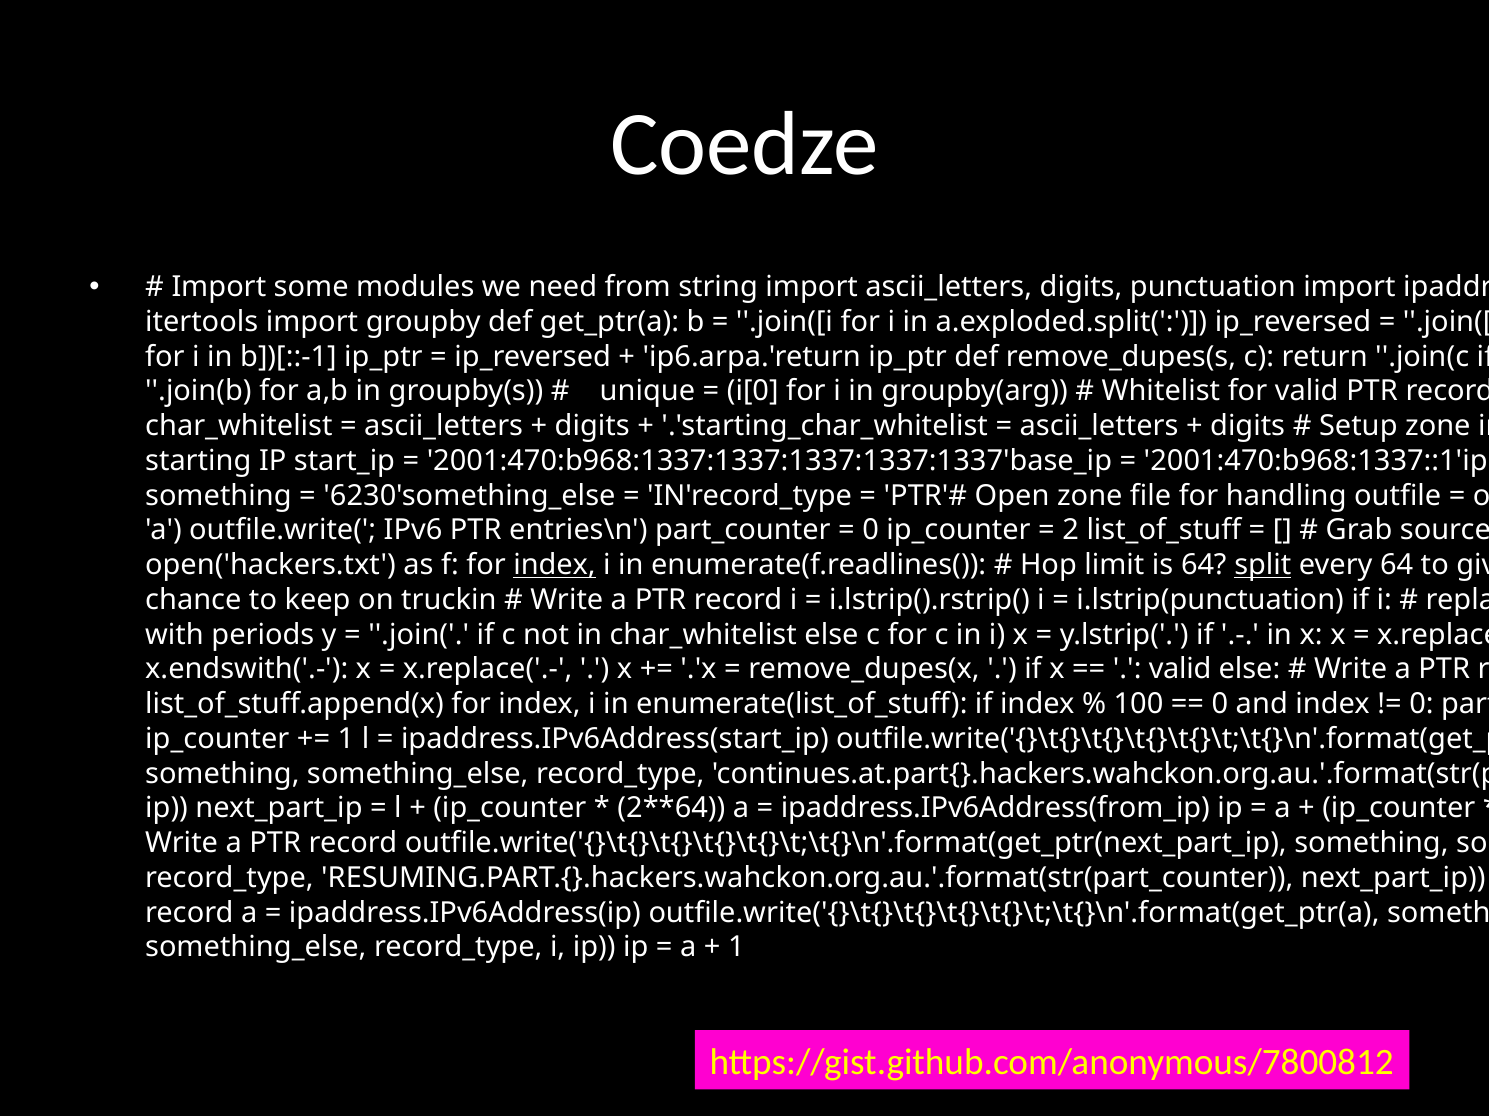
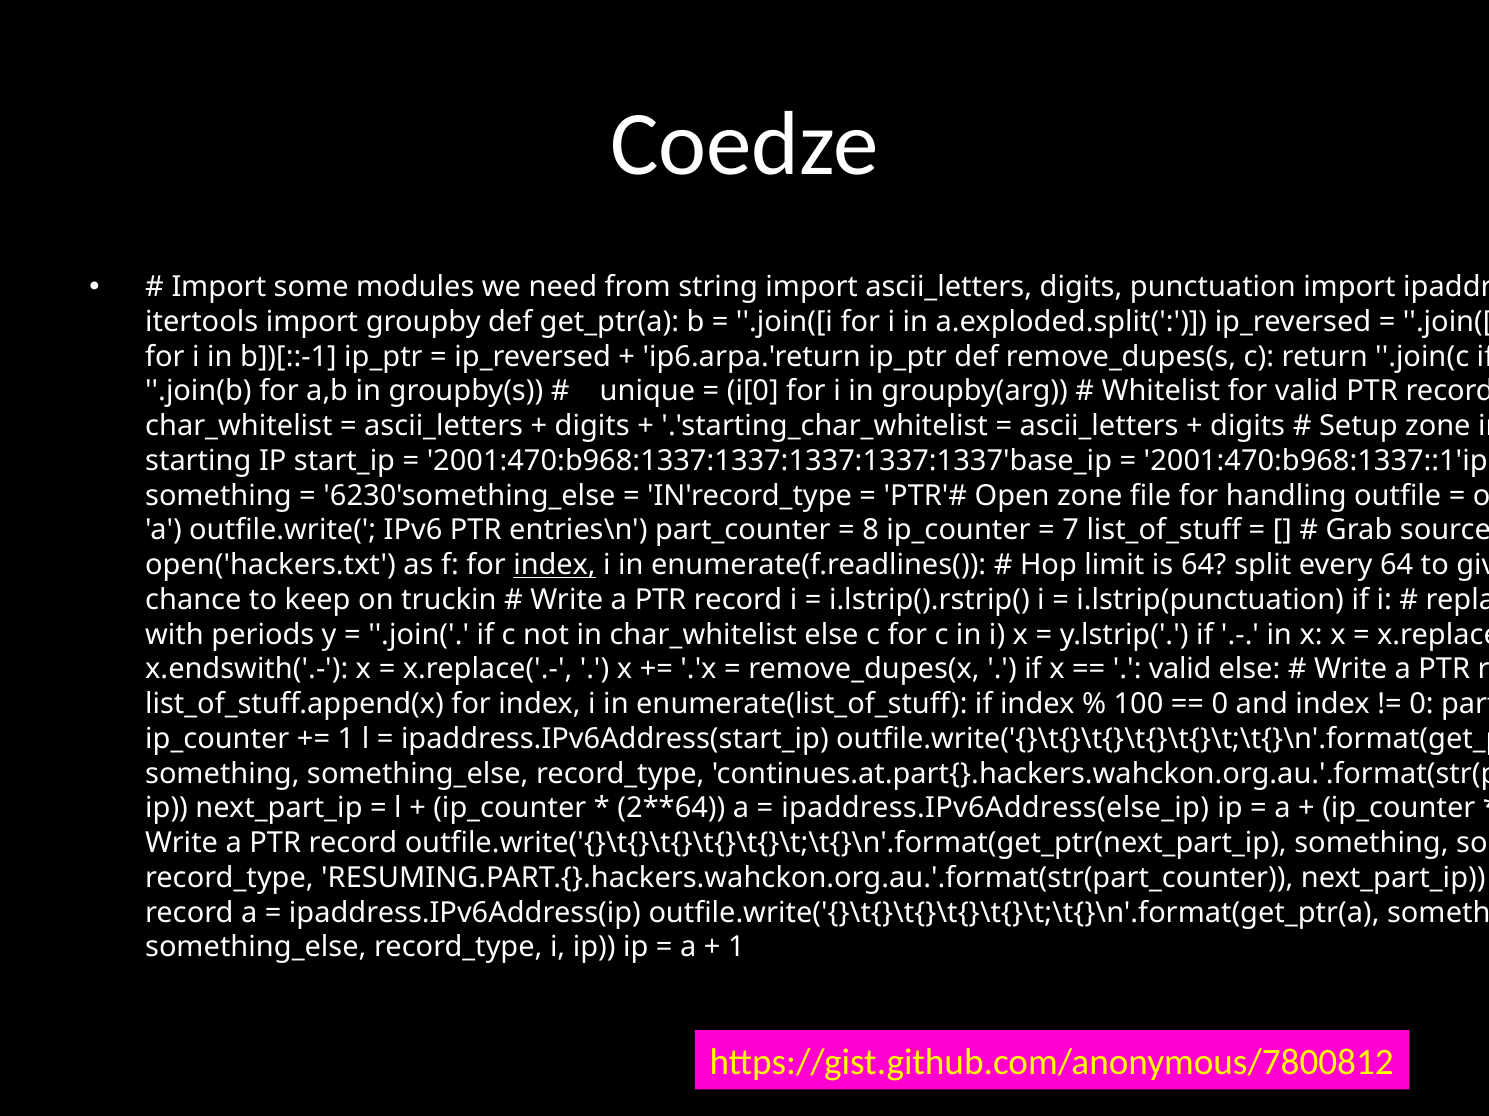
0 at (871, 531): 0 -> 8
2: 2 -> 7
split underline: present -> none
ipaddress.IPv6Address(from_ip: ipaddress.IPv6Address(from_ip -> ipaddress.IPv6Address(else_ip
